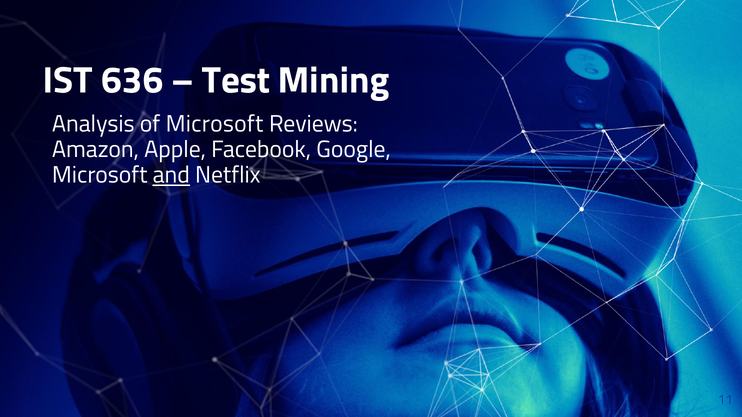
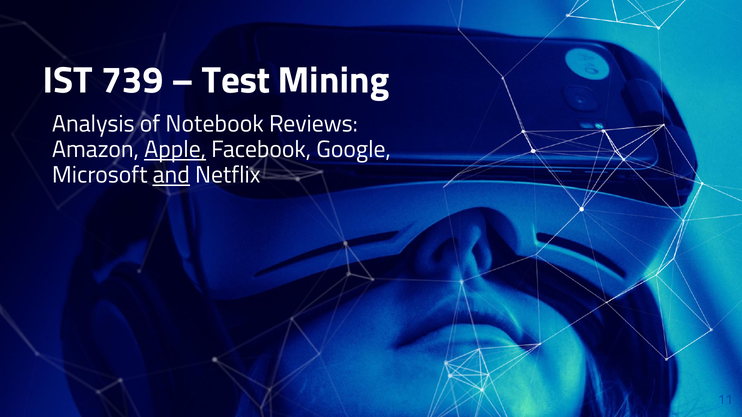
636: 636 -> 739
of Microsoft: Microsoft -> Notebook
Apple underline: none -> present
